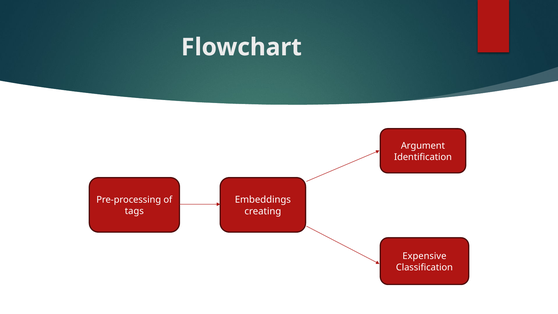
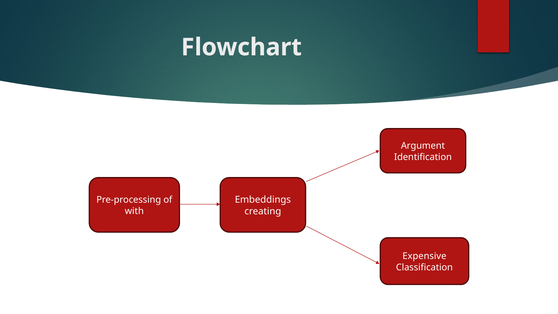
tags: tags -> with
